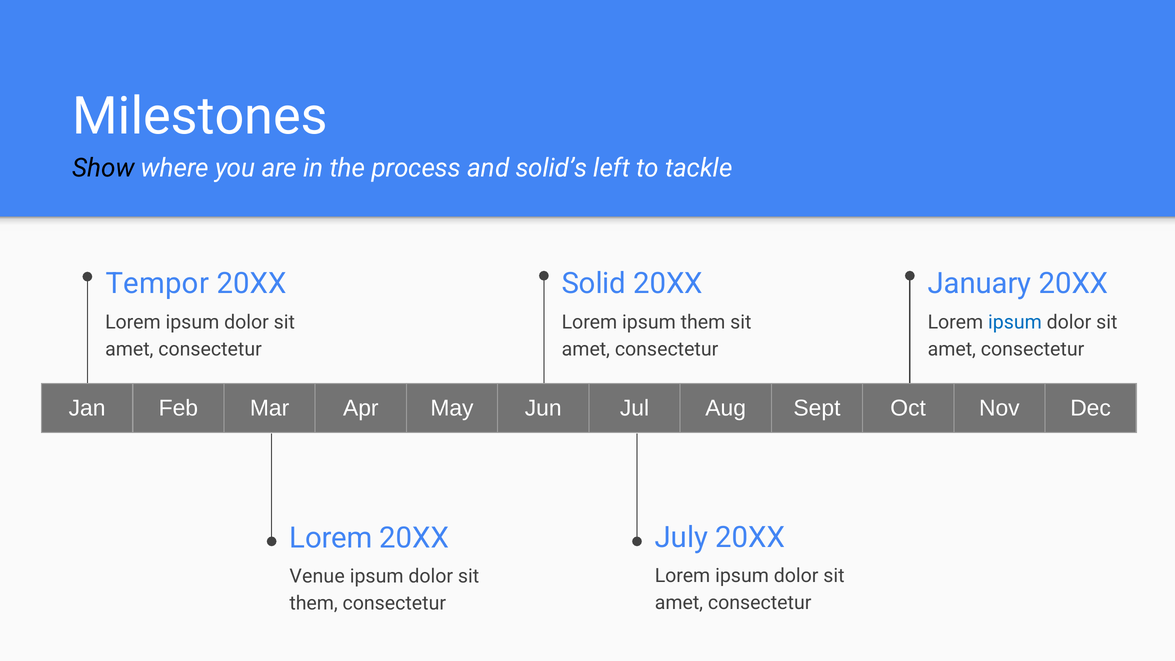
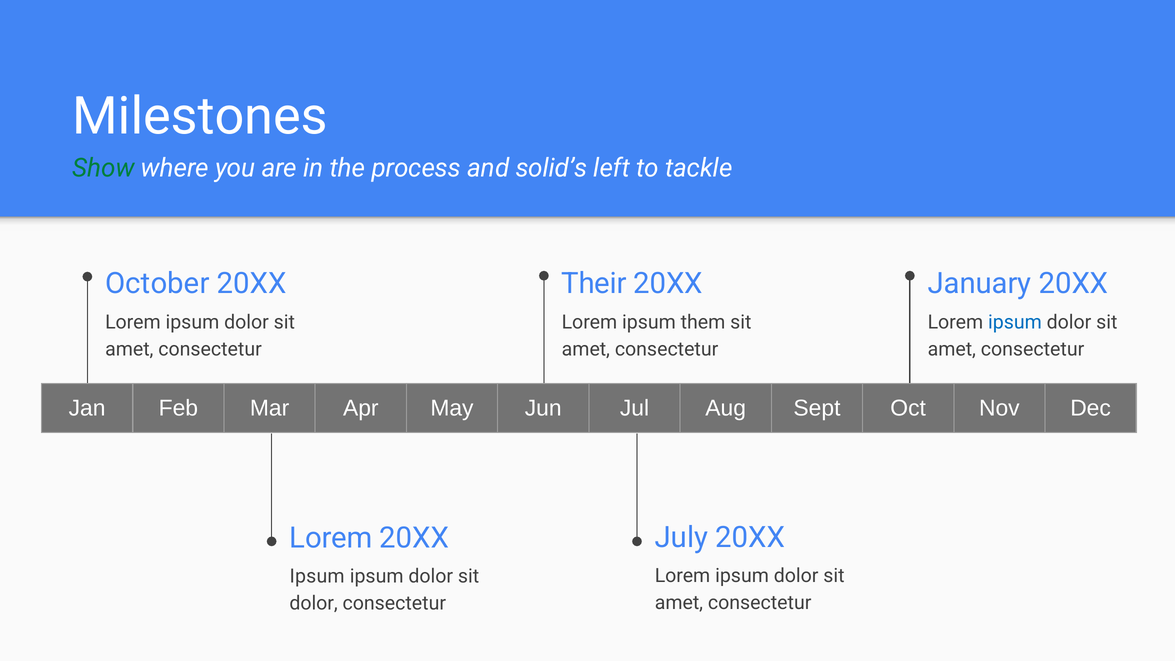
Show colour: black -> green
Tempor: Tempor -> October
Solid: Solid -> Their
Venue at (317, 576): Venue -> Ipsum
them at (314, 603): them -> dolor
